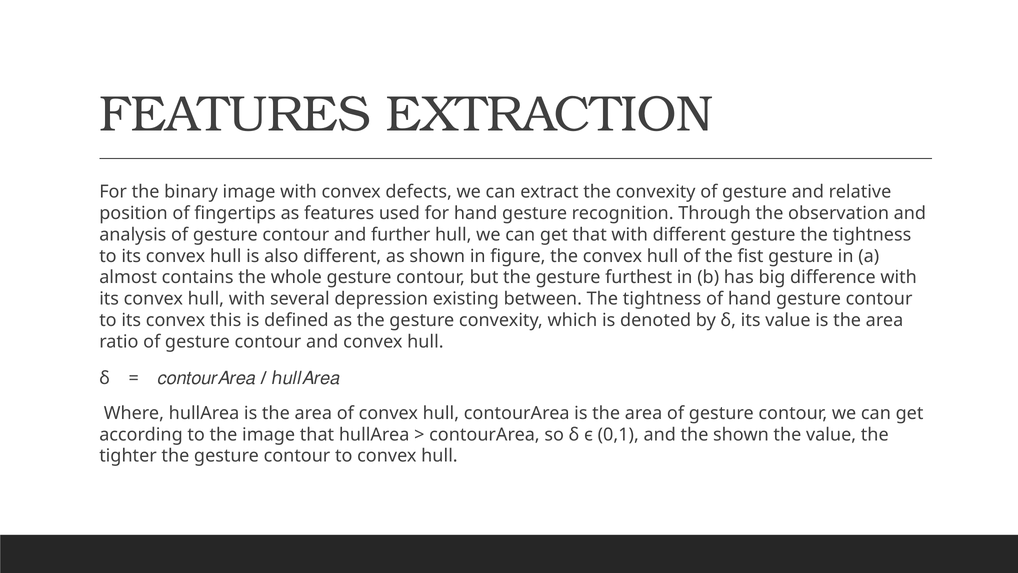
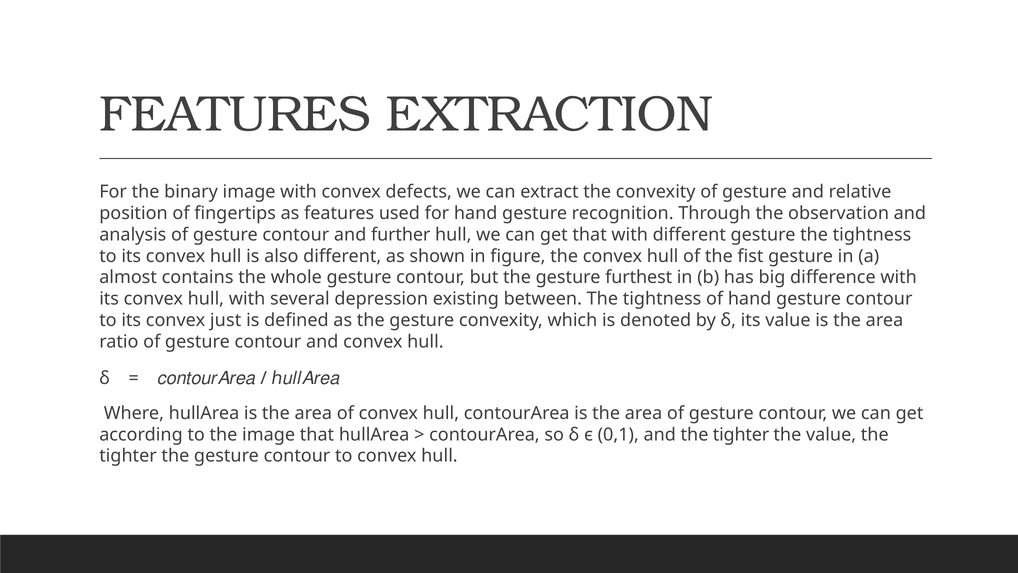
this: this -> just
and the shown: shown -> tighter
